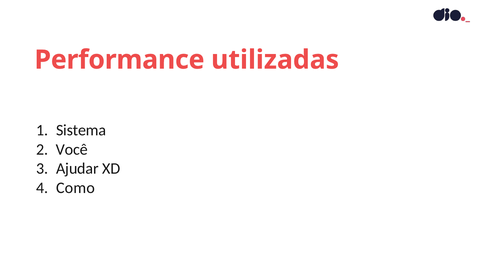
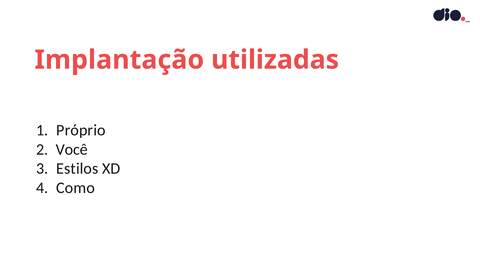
Performance: Performance -> Implantação
Sistema: Sistema -> Próprio
Ajudar: Ajudar -> Estilos
